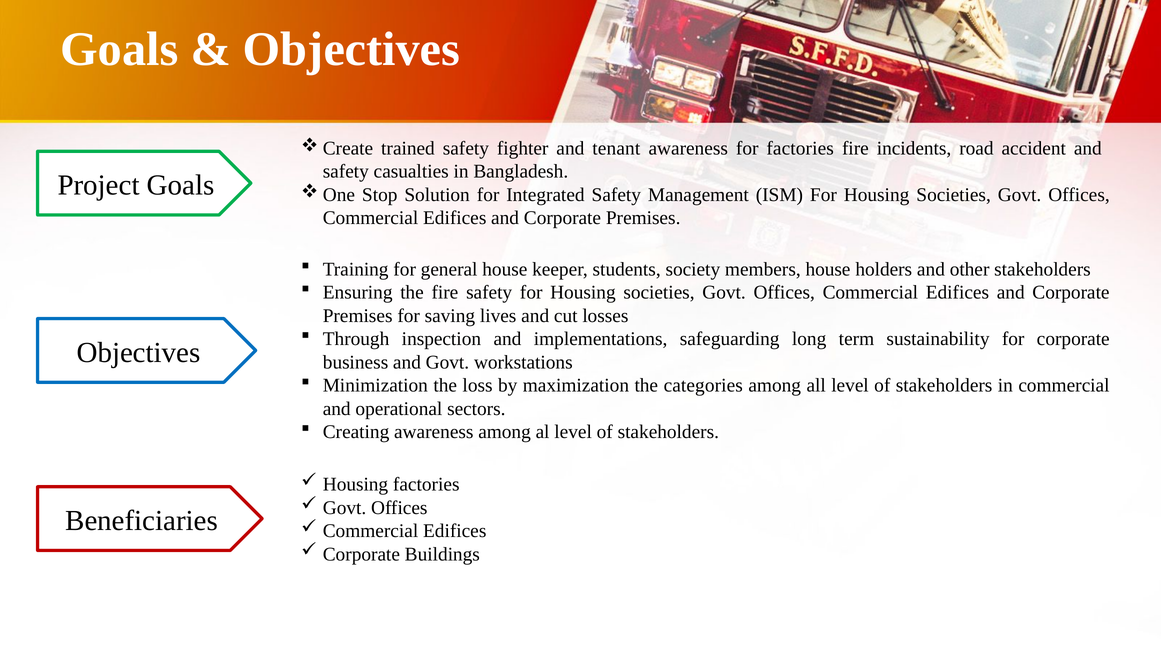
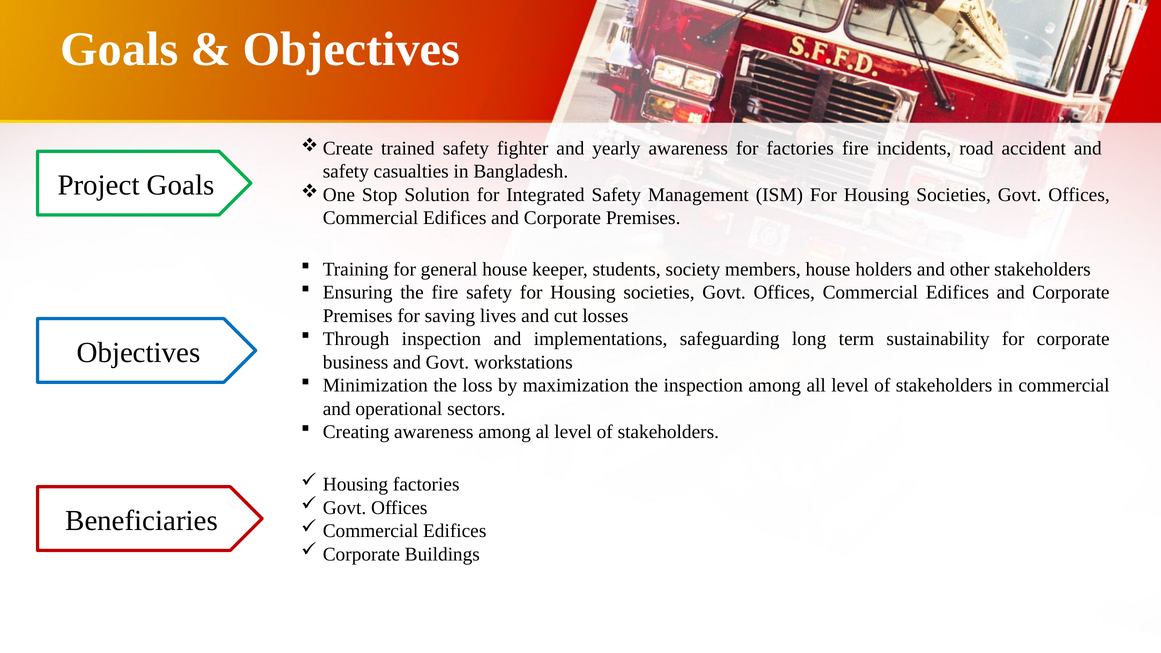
tenant: tenant -> yearly
the categories: categories -> inspection
